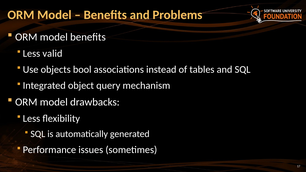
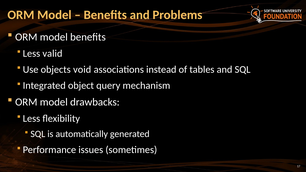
bool: bool -> void
